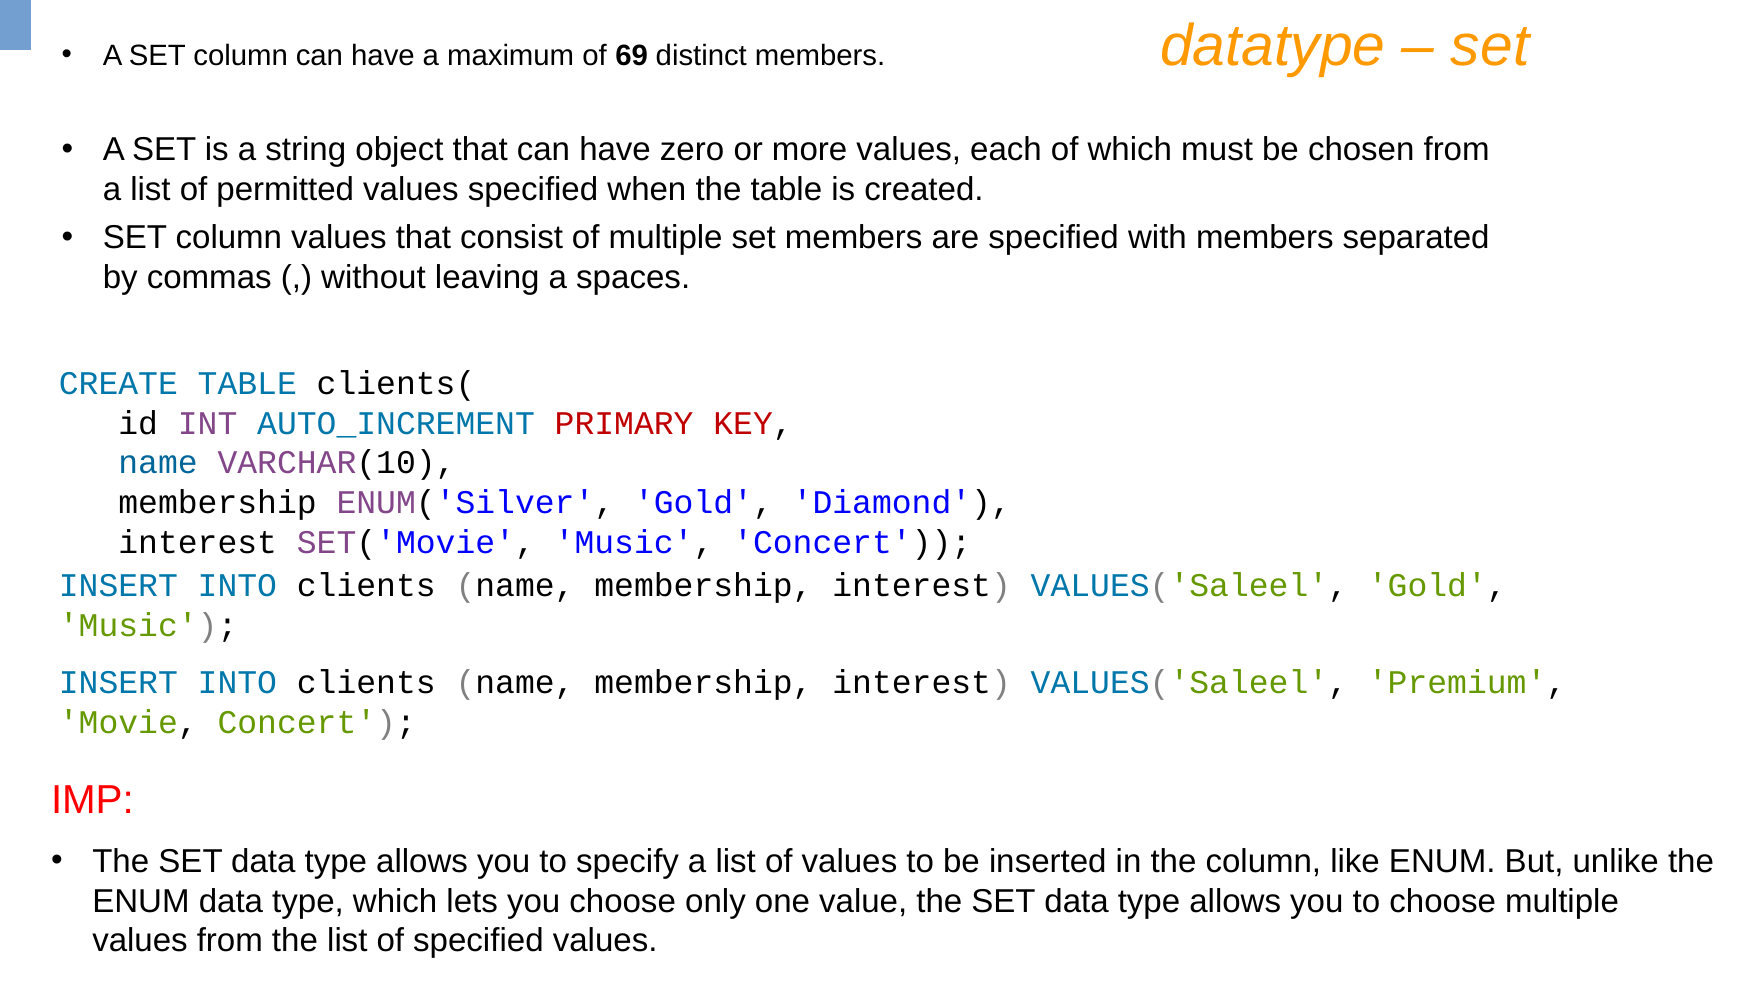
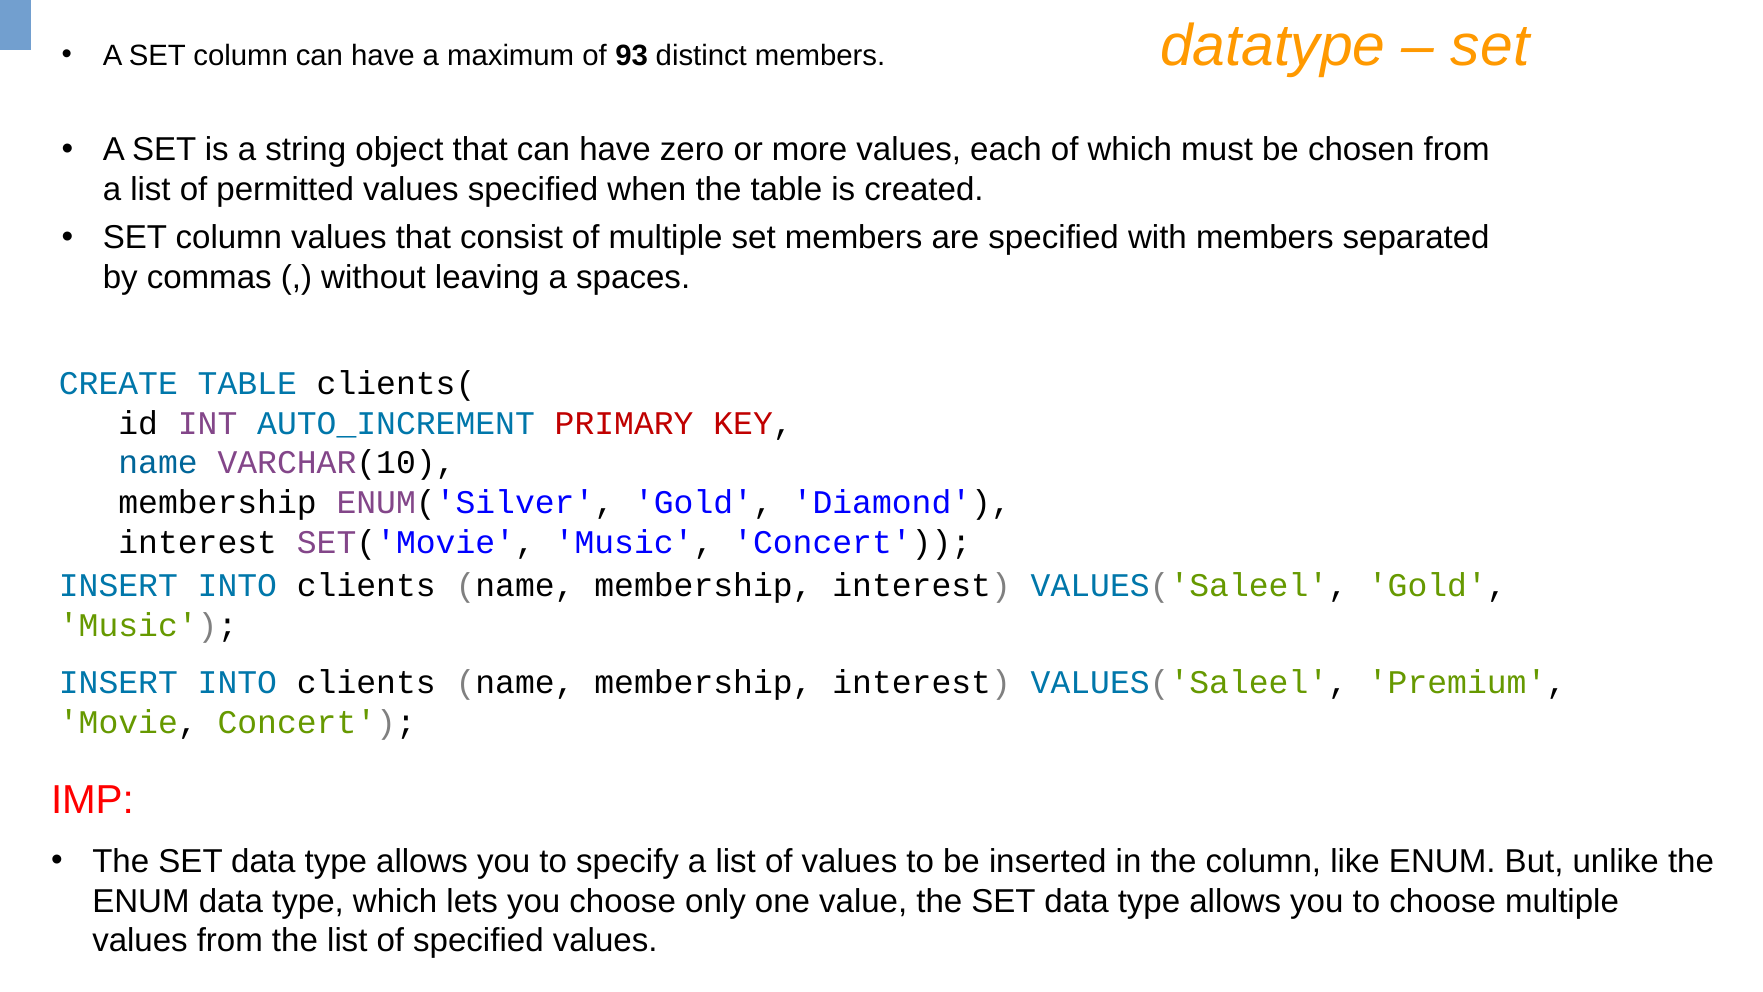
69: 69 -> 93
